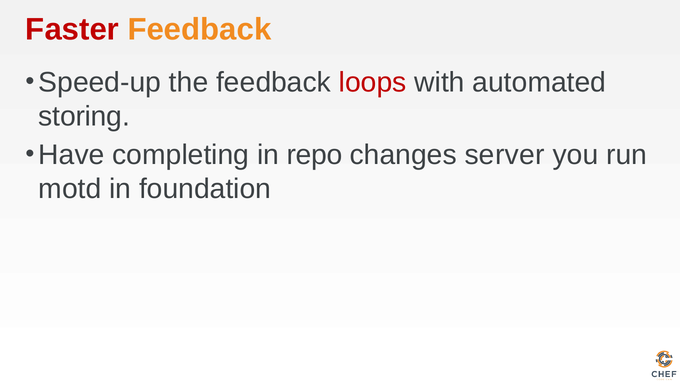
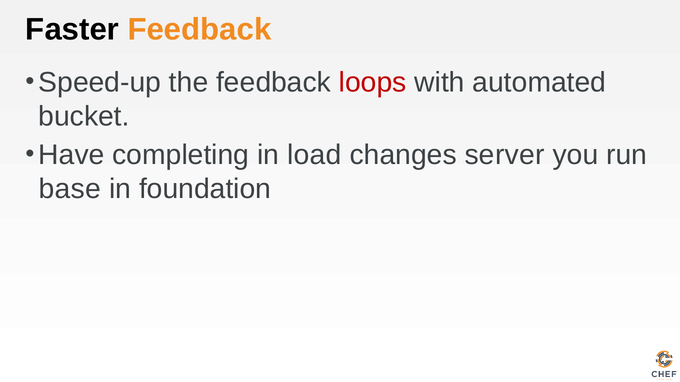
Faster colour: red -> black
storing: storing -> bucket
repo: repo -> load
motd: motd -> base
